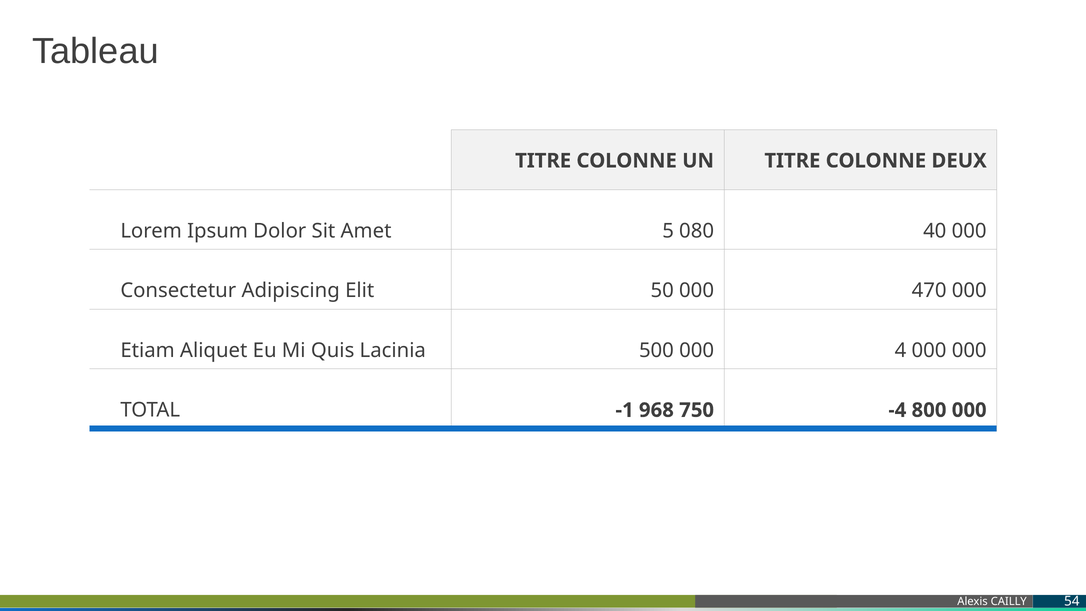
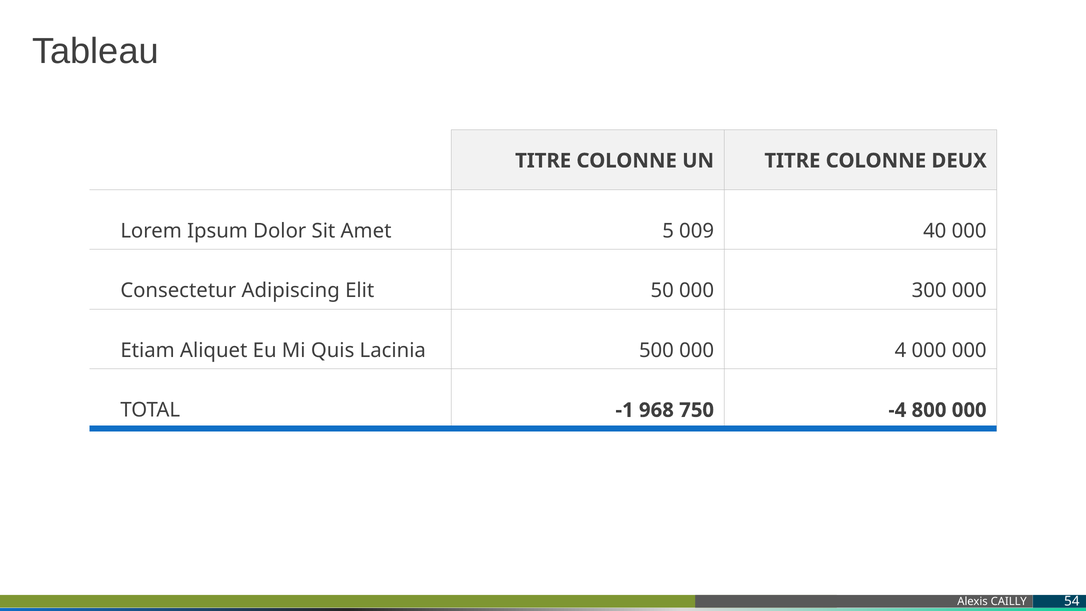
080: 080 -> 009
470: 470 -> 300
